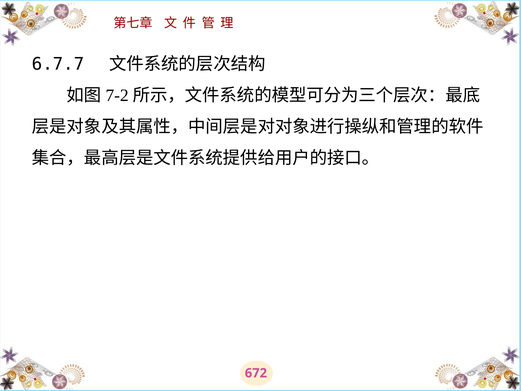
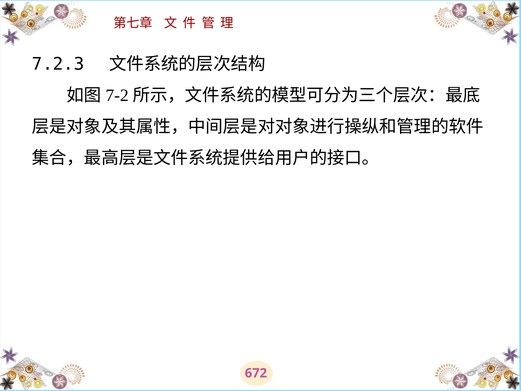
6.7.7: 6.7.7 -> 7.2.3
